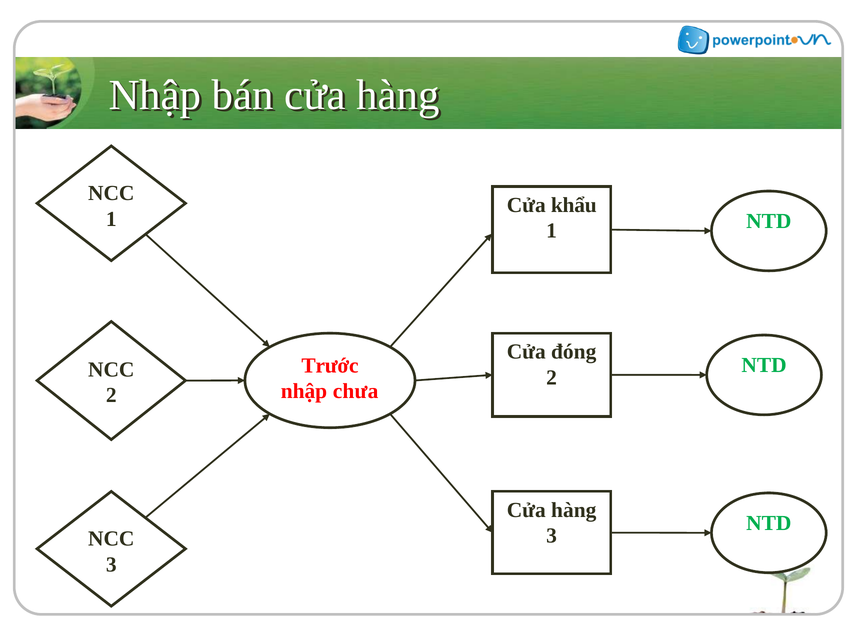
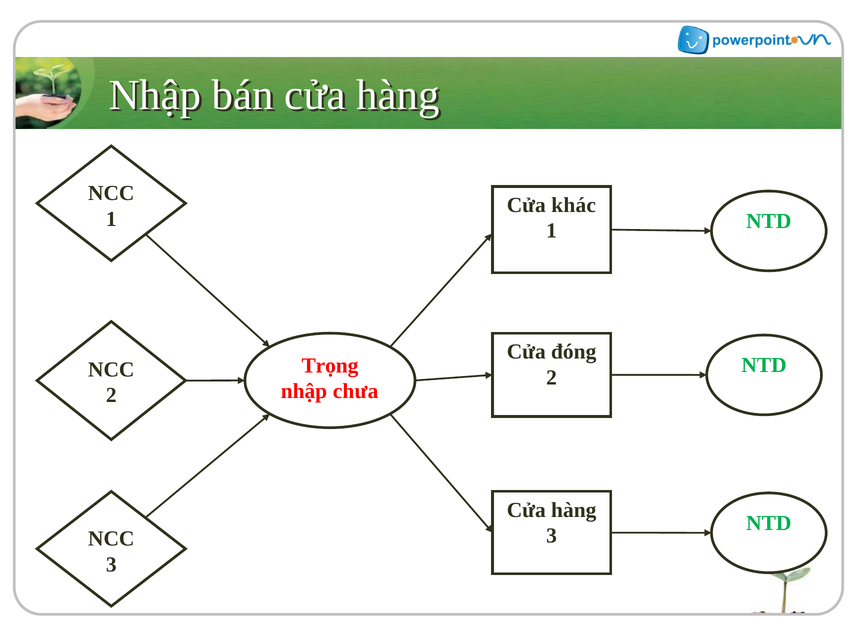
khẩu: khẩu -> khác
Trước: Trước -> Trọng
